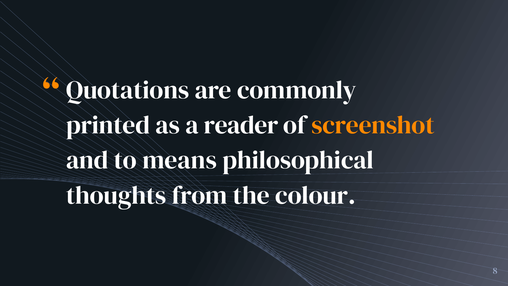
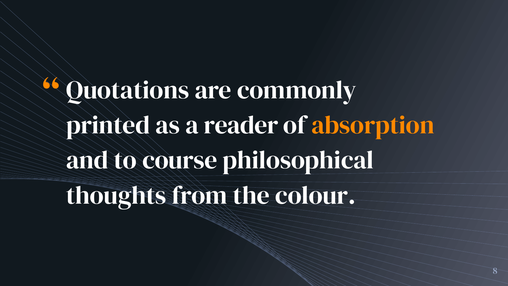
screenshot: screenshot -> absorption
means: means -> course
